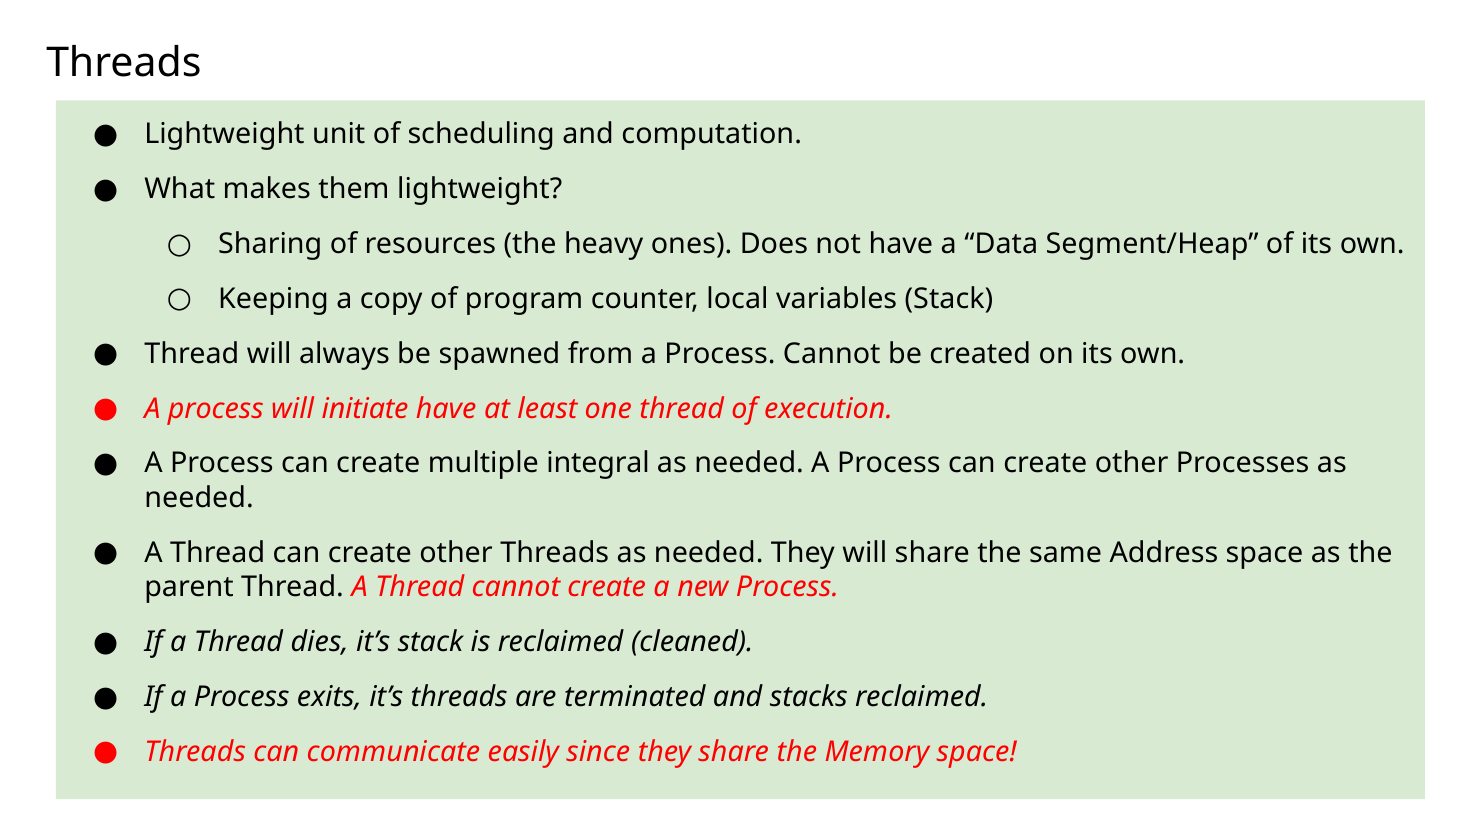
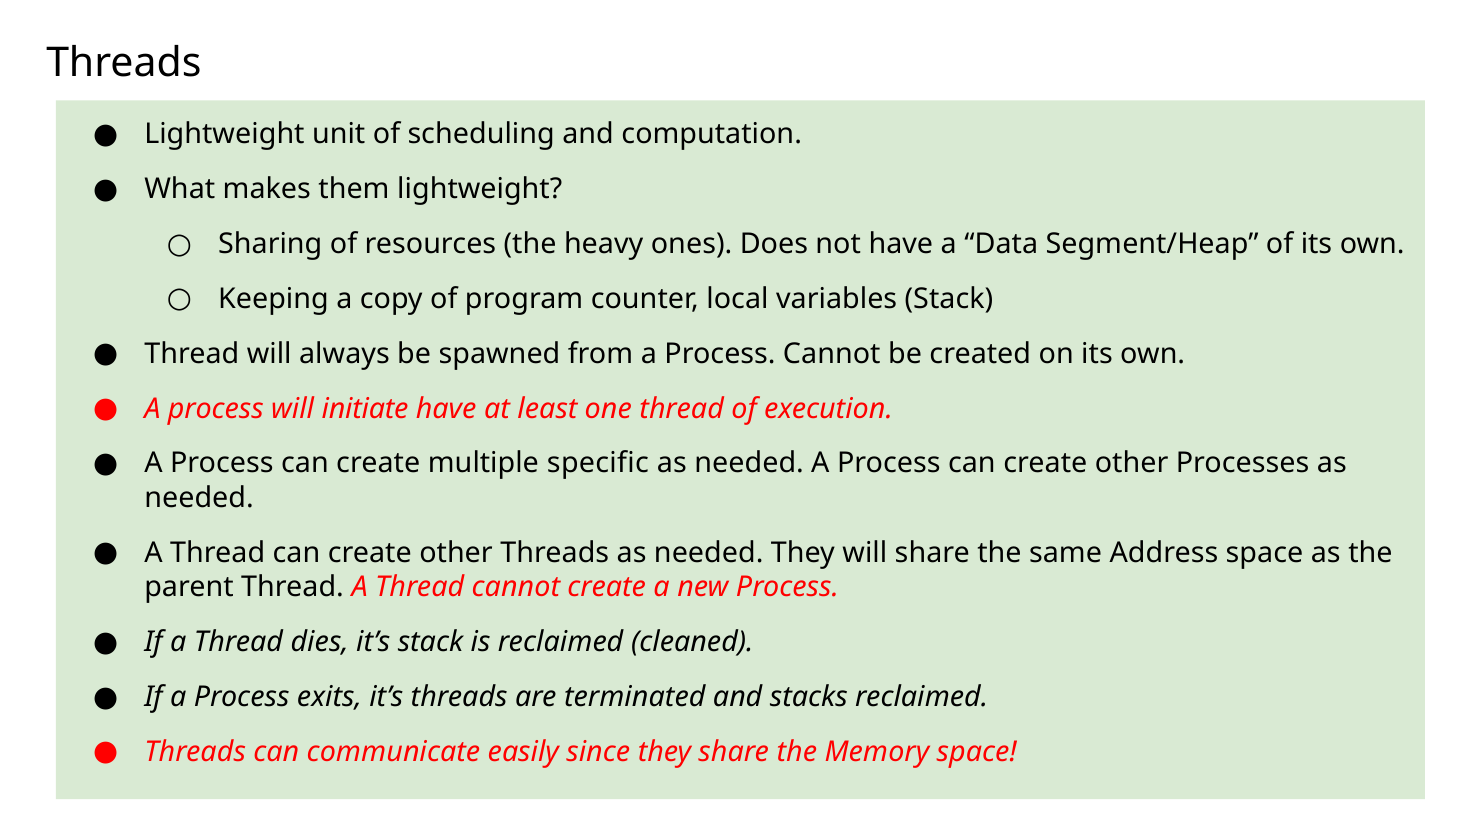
integral: integral -> specific
